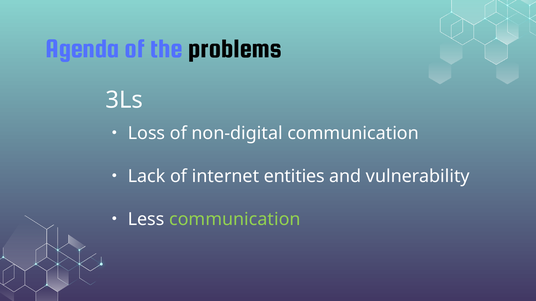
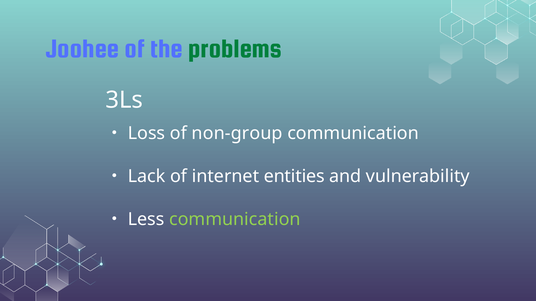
Agenda: Agenda -> Joohee
problems colour: black -> green
non-digital: non-digital -> non-group
